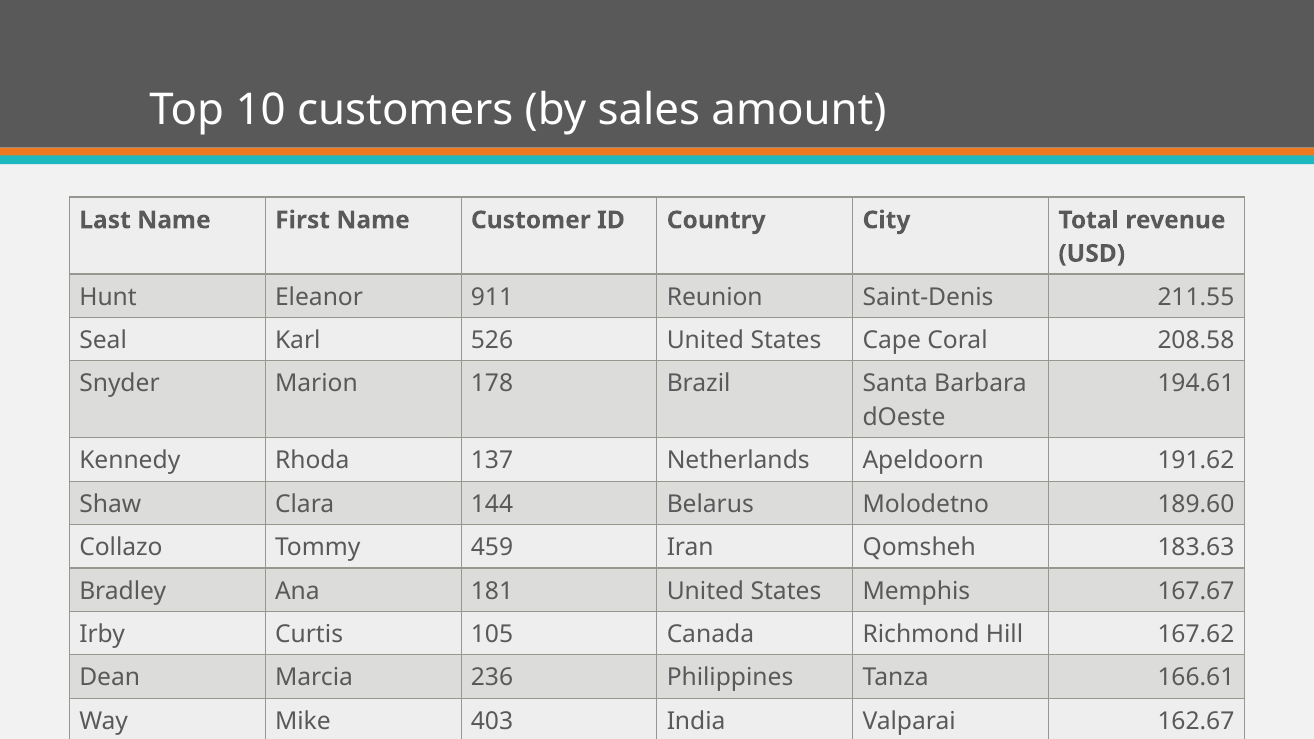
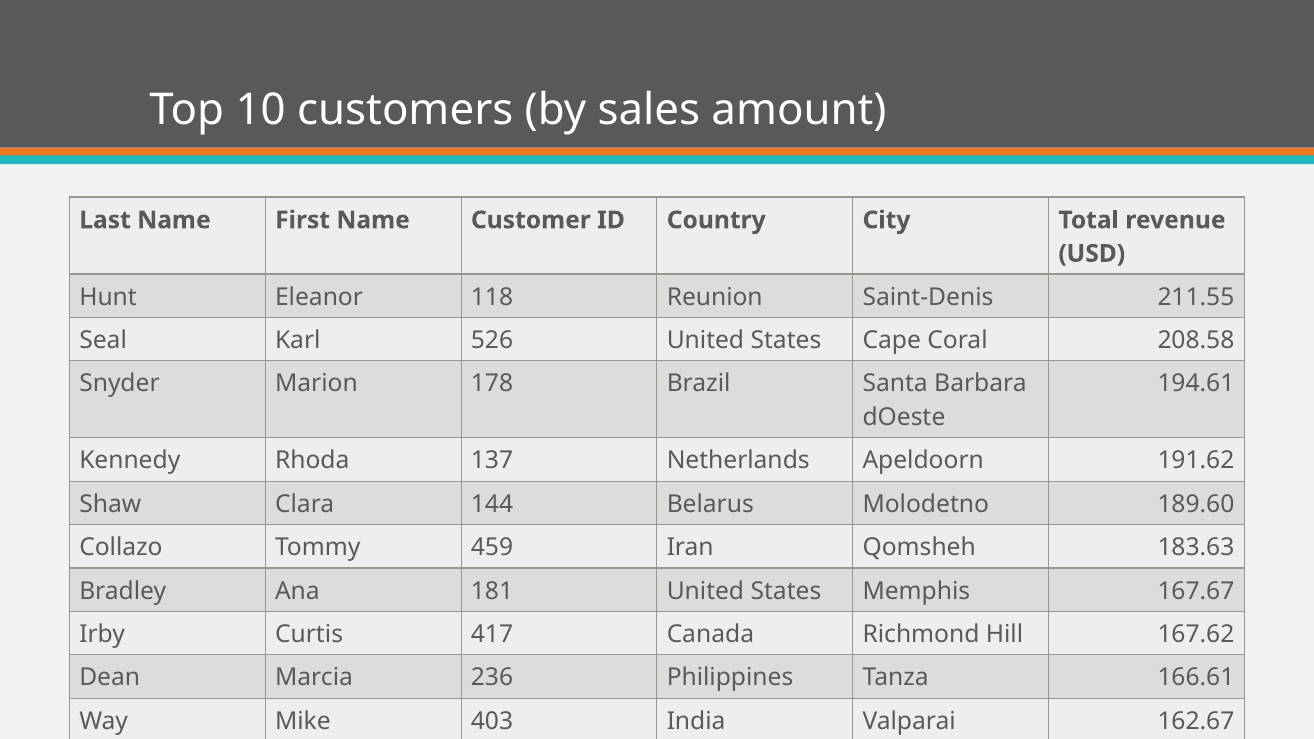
911: 911 -> 118
105: 105 -> 417
